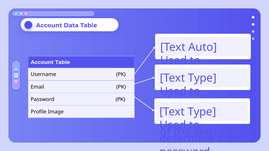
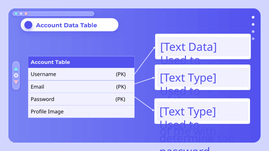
Text Auto: Auto -> Data
